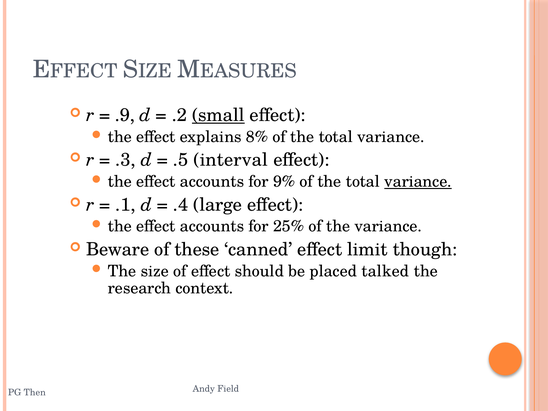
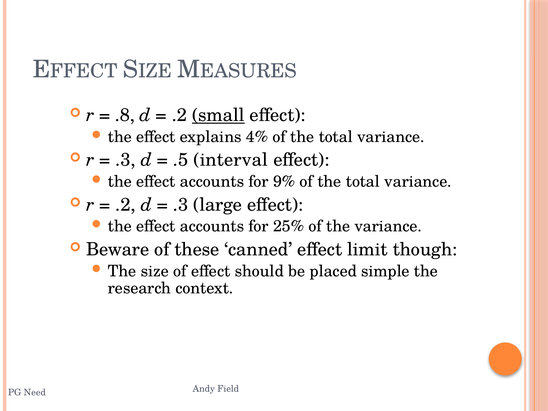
.9: .9 -> .8
8%: 8% -> 4%
variance at (418, 182) underline: present -> none
.1 at (125, 205): .1 -> .2
.4 at (181, 205): .4 -> .3
talked: talked -> simple
Then: Then -> Need
